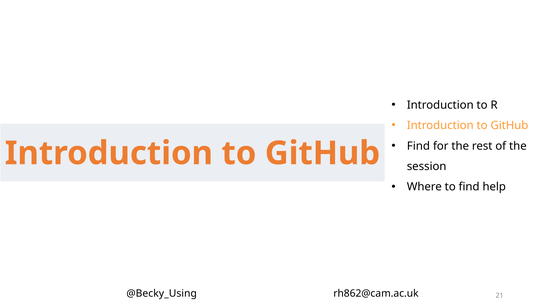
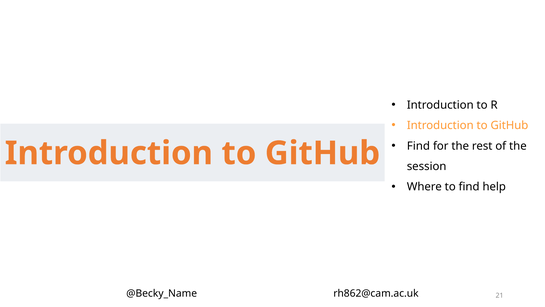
@Becky_Using: @Becky_Using -> @Becky_Name
